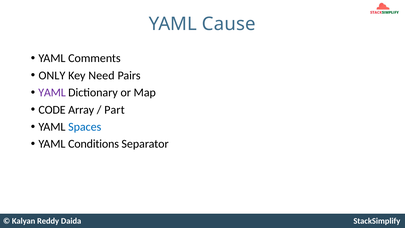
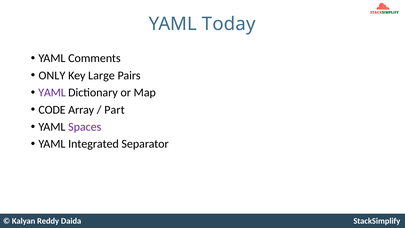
Cause: Cause -> Today
Need: Need -> Large
Spaces colour: blue -> purple
Conditions: Conditions -> Integrated
